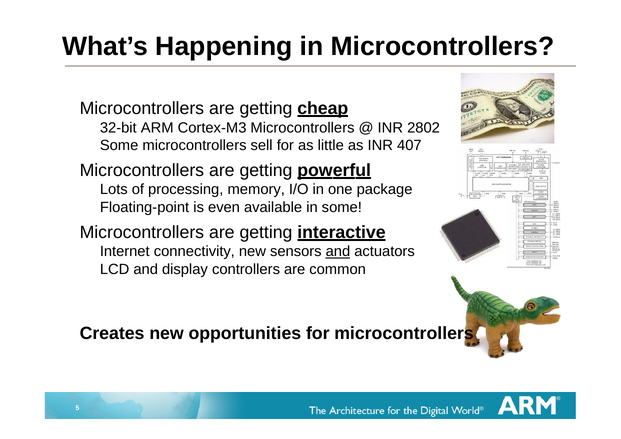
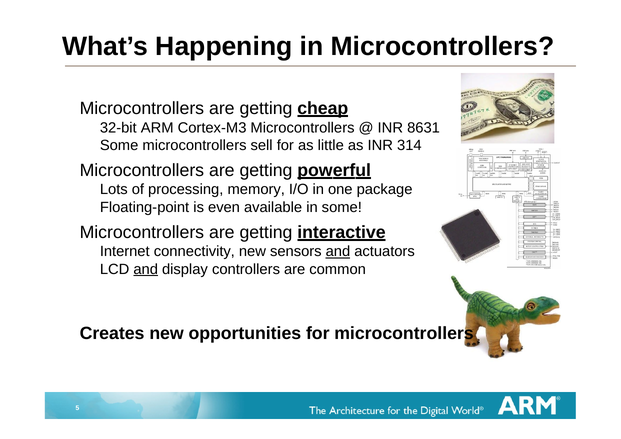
2802: 2802 -> 8631
407: 407 -> 314
and at (146, 269) underline: none -> present
